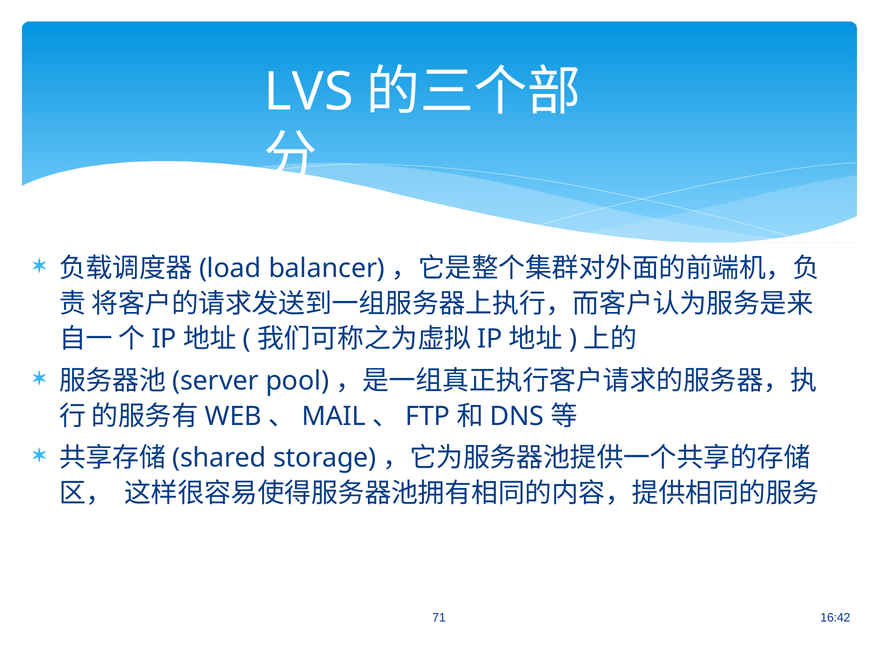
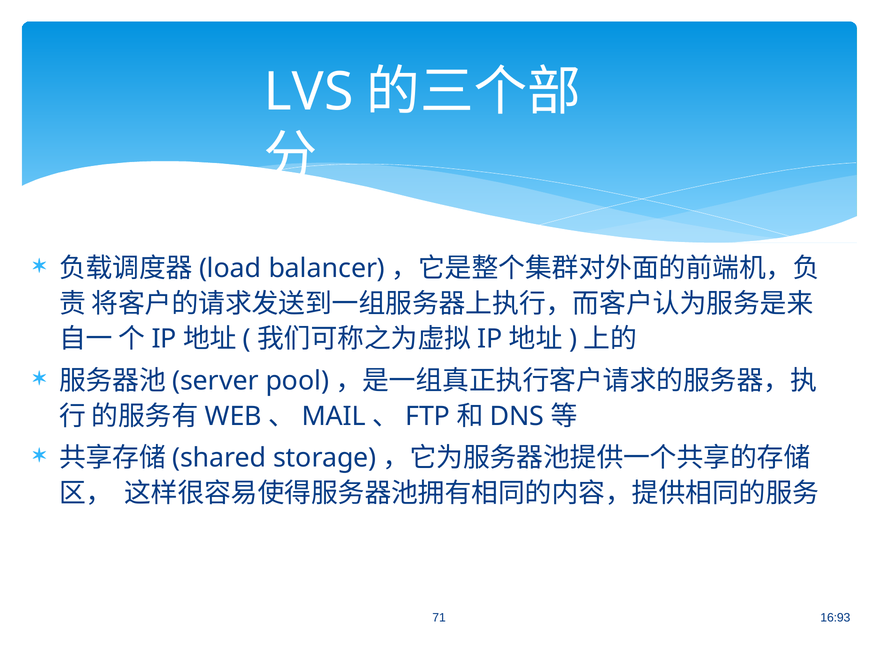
16:42: 16:42 -> 16:93
